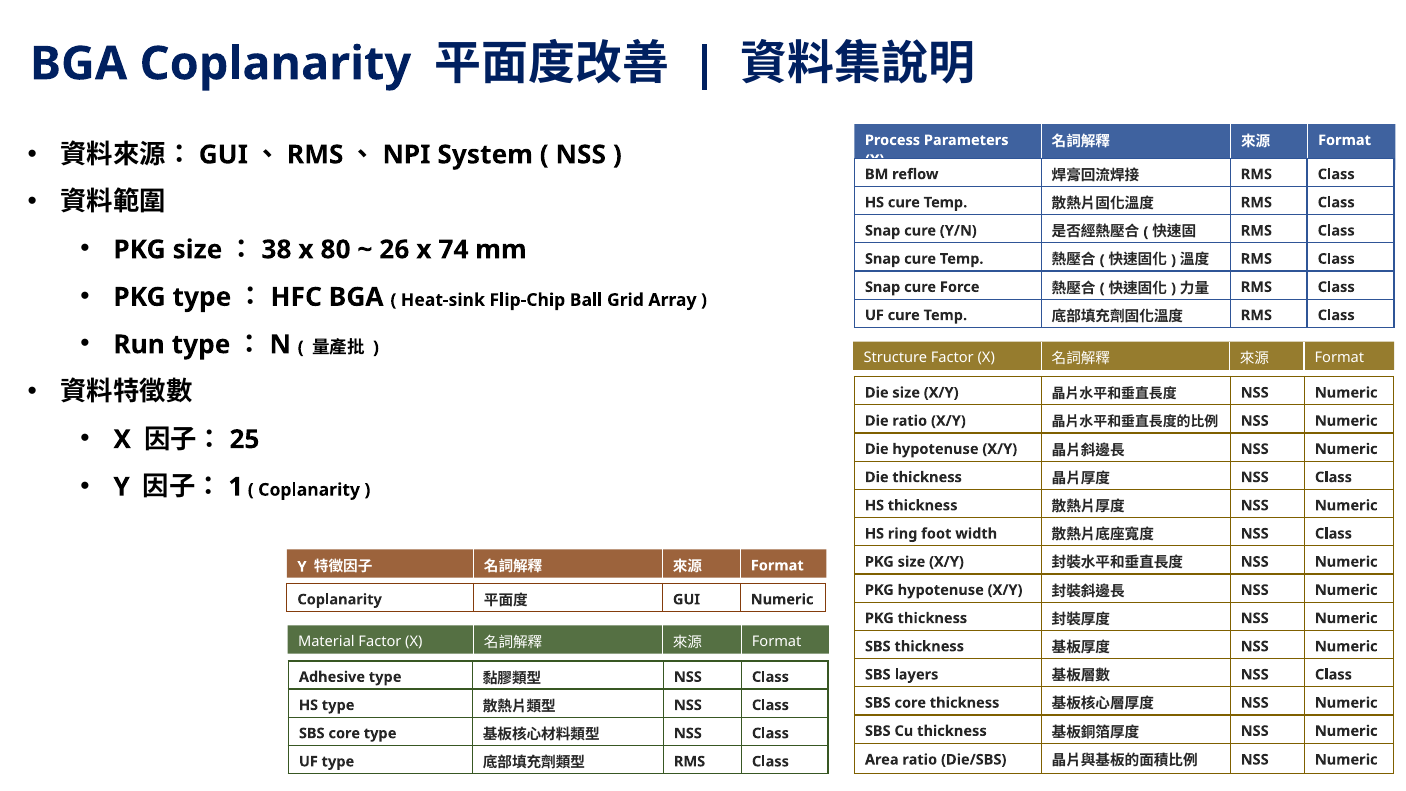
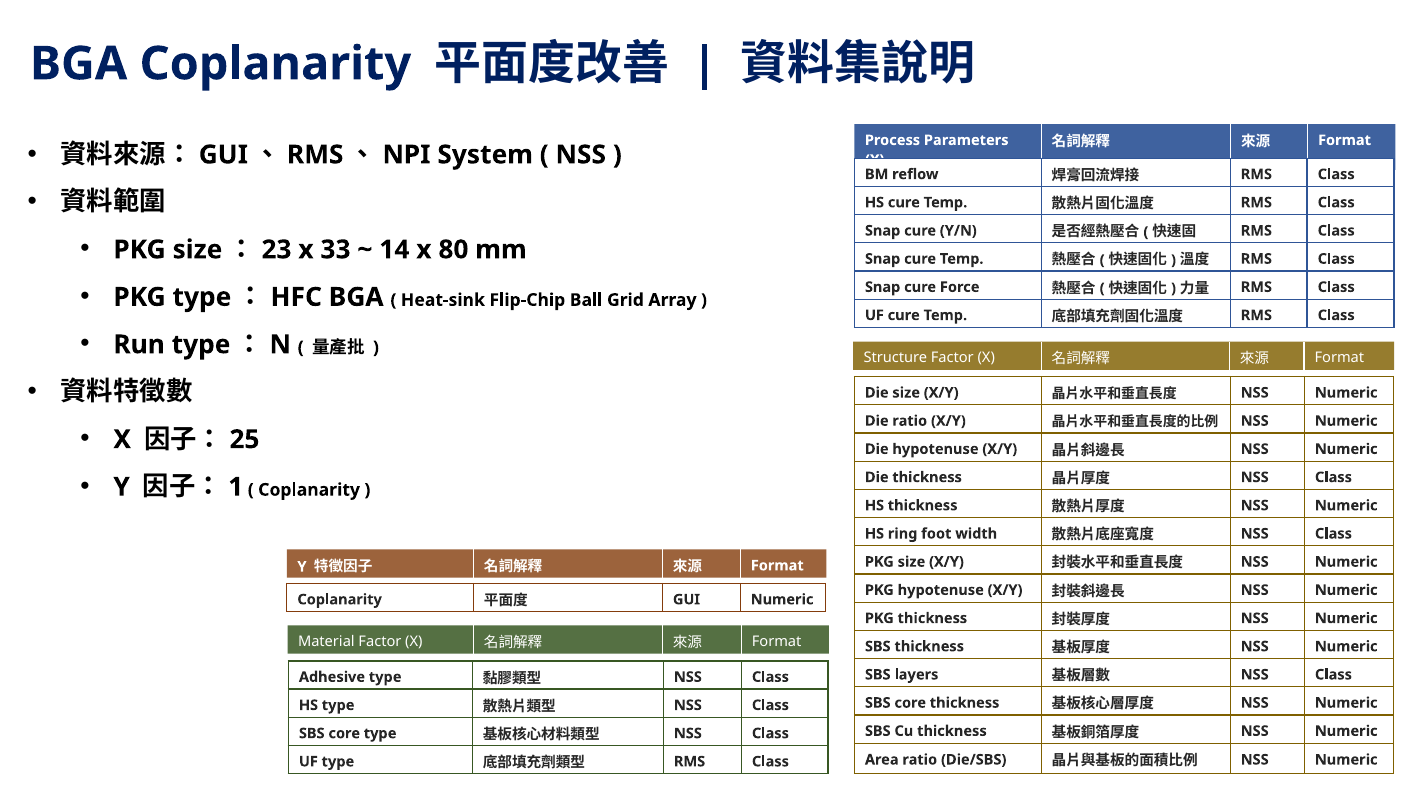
38: 38 -> 23
80: 80 -> 33
26: 26 -> 14
74: 74 -> 80
